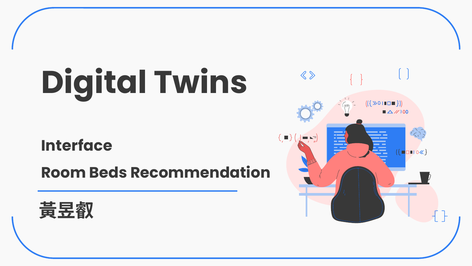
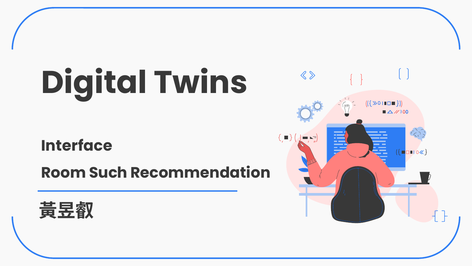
Beds: Beds -> Such
